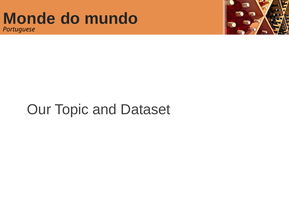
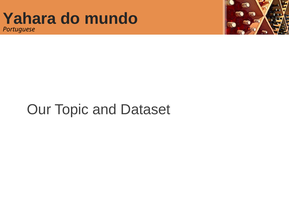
Monde: Monde -> Yahara
